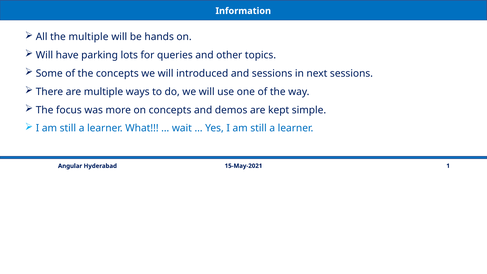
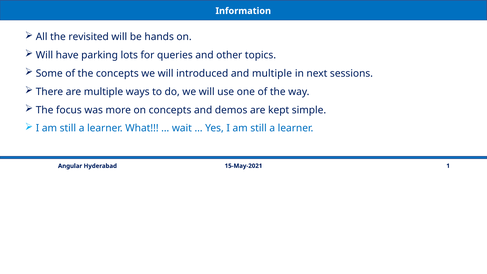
the multiple: multiple -> revisited
and sessions: sessions -> multiple
